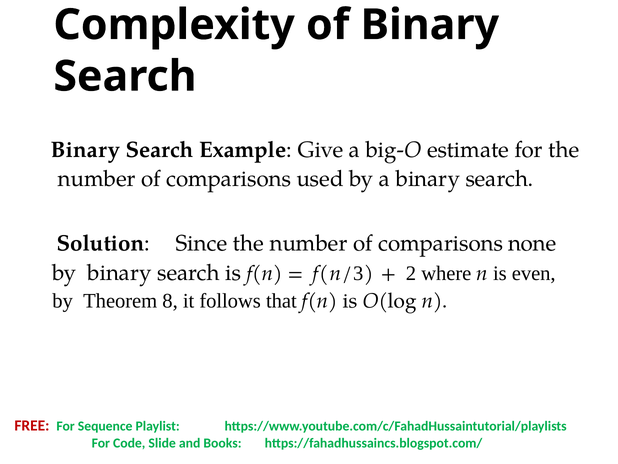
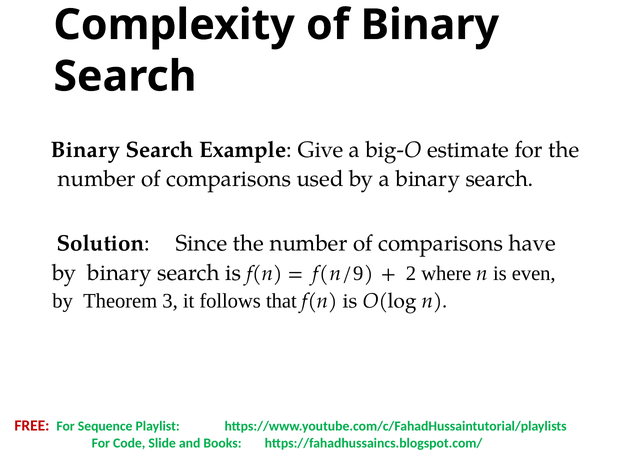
none: none -> have
3: 3 -> 9
8: 8 -> 3
